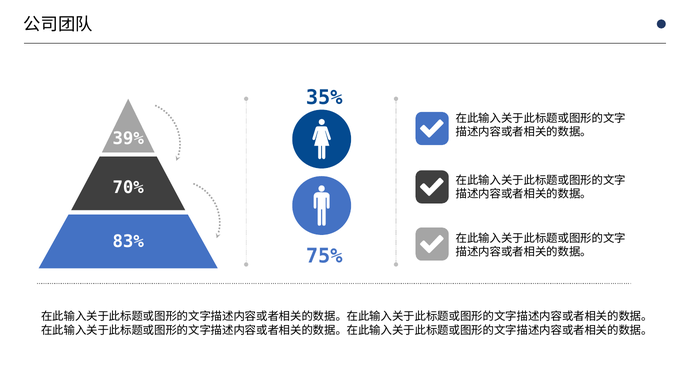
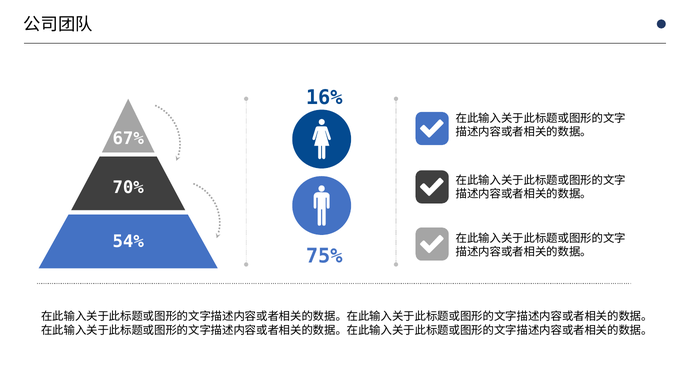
35%: 35% -> 16%
39%: 39% -> 67%
83%: 83% -> 54%
